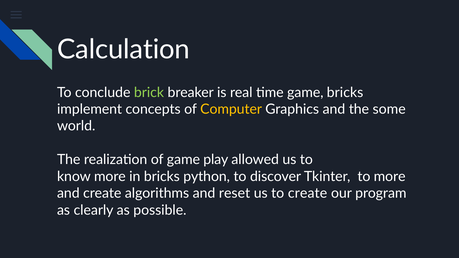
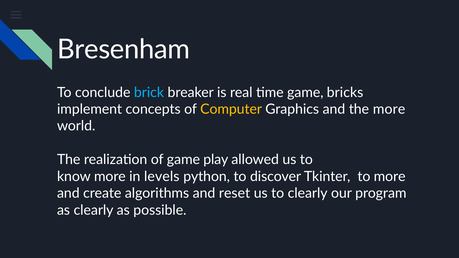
Calculation: Calculation -> Bresenham
brick colour: light green -> light blue
the some: some -> more
in bricks: bricks -> levels
to create: create -> clearly
